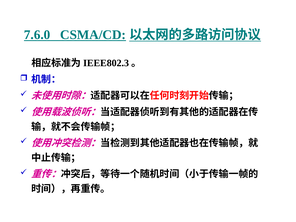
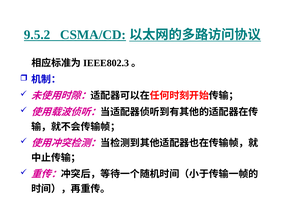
7.6.0: 7.6.0 -> 9.5.2
